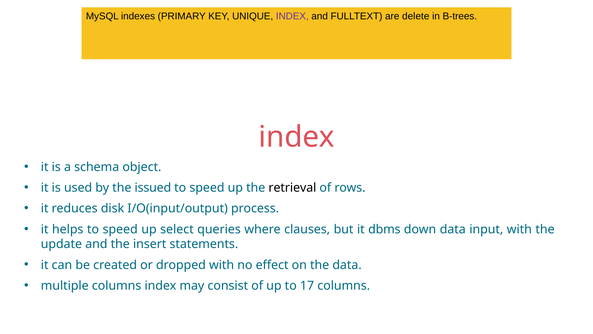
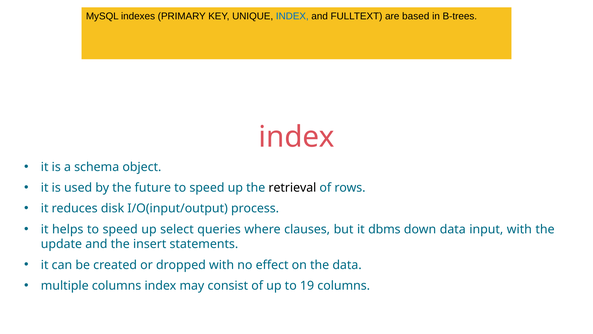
INDEX at (292, 16) colour: purple -> blue
delete: delete -> based
issued: issued -> future
17: 17 -> 19
